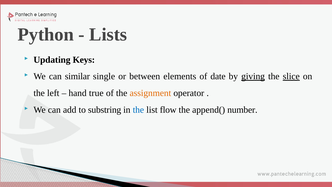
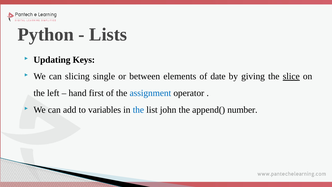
similar: similar -> slicing
giving underline: present -> none
true: true -> first
assignment colour: orange -> blue
substring: substring -> variables
flow: flow -> john
